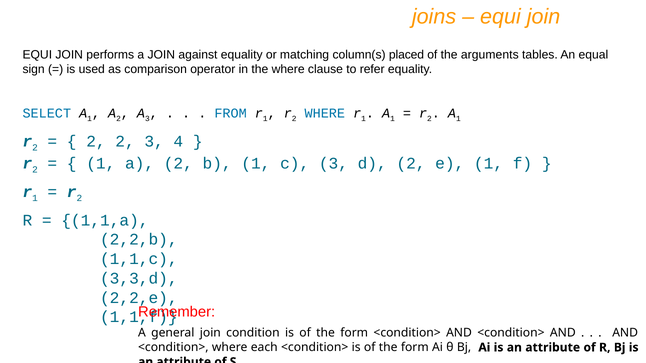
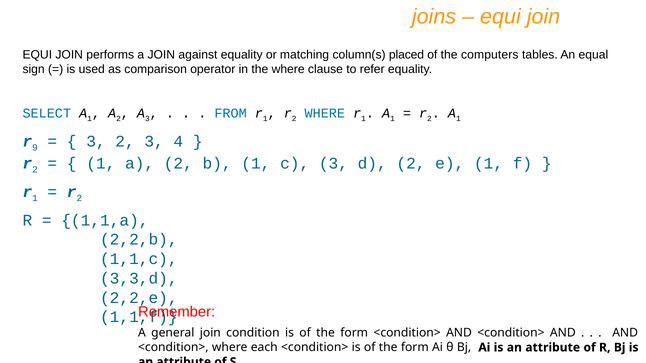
arguments: arguments -> computers
2 at (35, 148): 2 -> 9
2 at (96, 141): 2 -> 3
